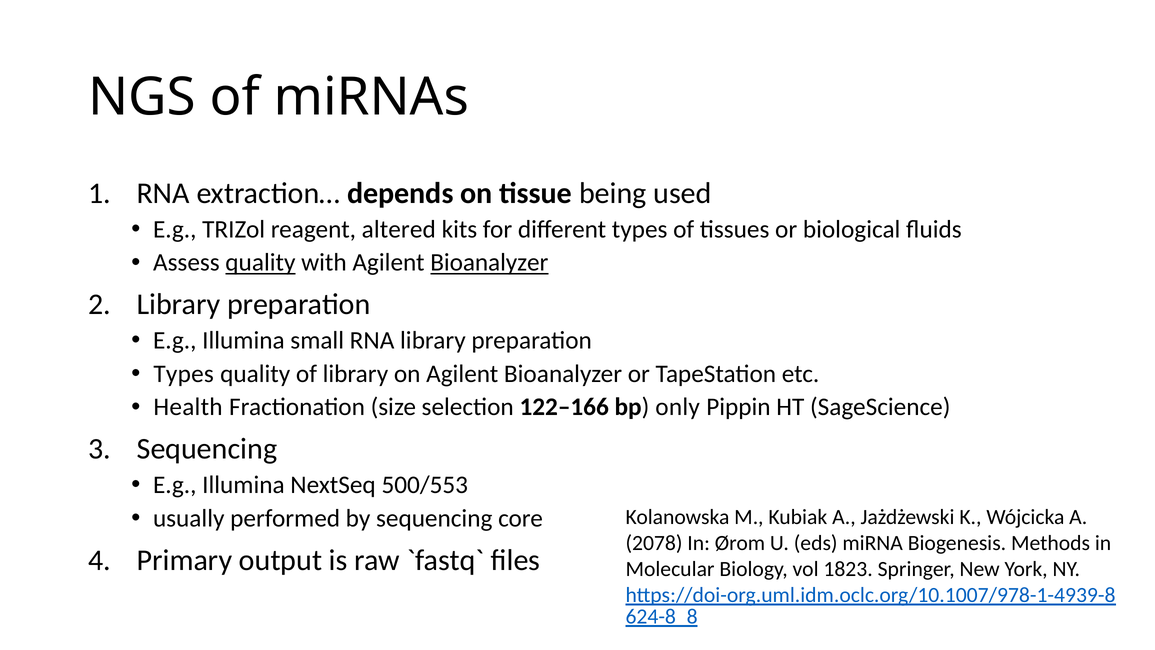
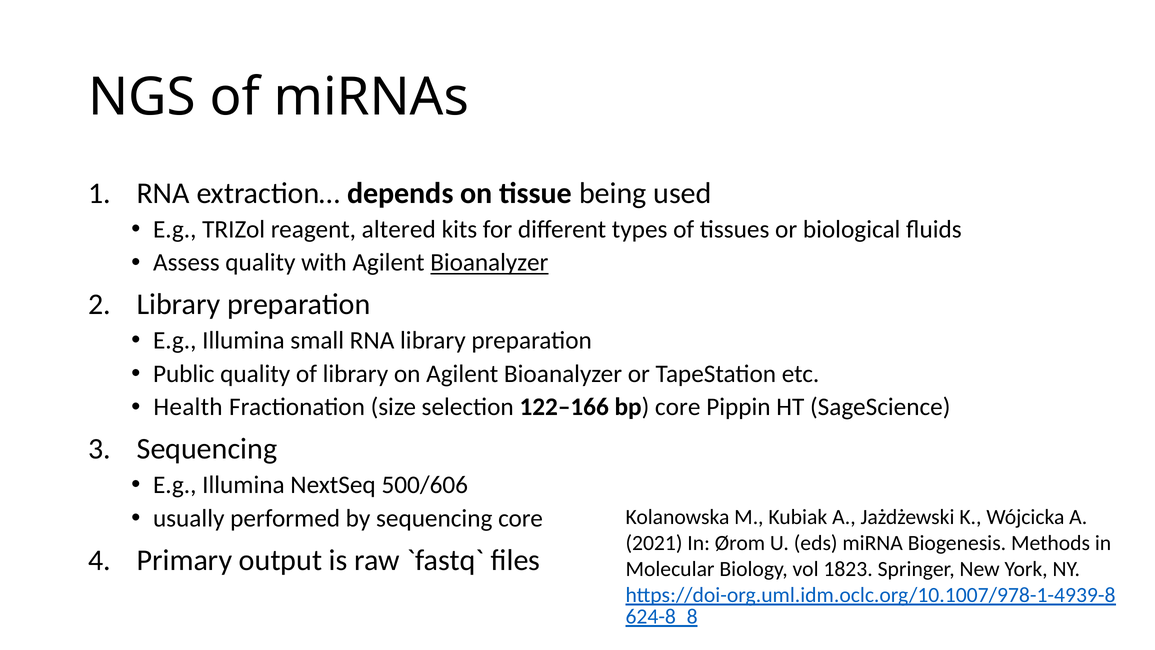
quality at (260, 263) underline: present -> none
Types at (184, 374): Types -> Public
bp only: only -> core
500/553: 500/553 -> 500/606
2078: 2078 -> 2021
